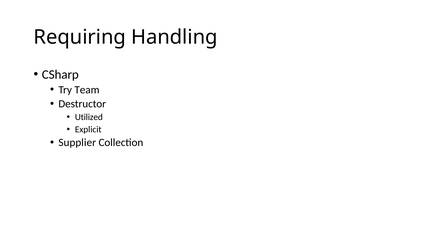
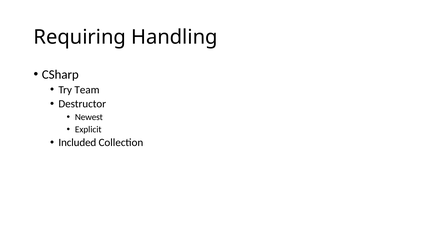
Utilized: Utilized -> Newest
Supplier: Supplier -> Included
